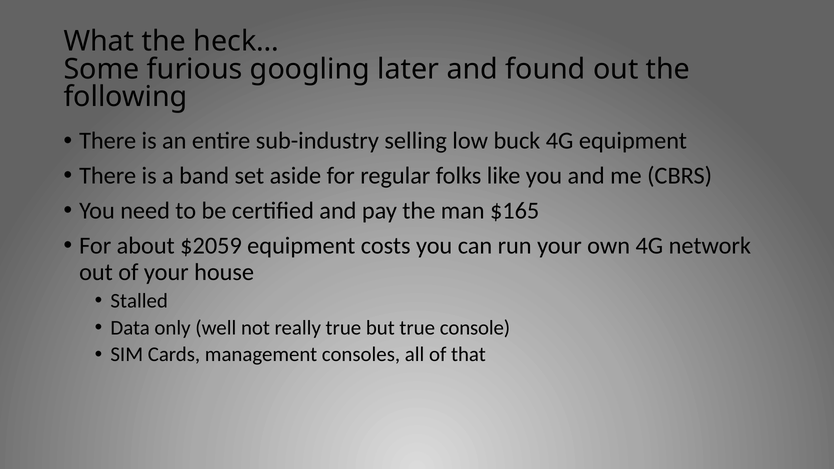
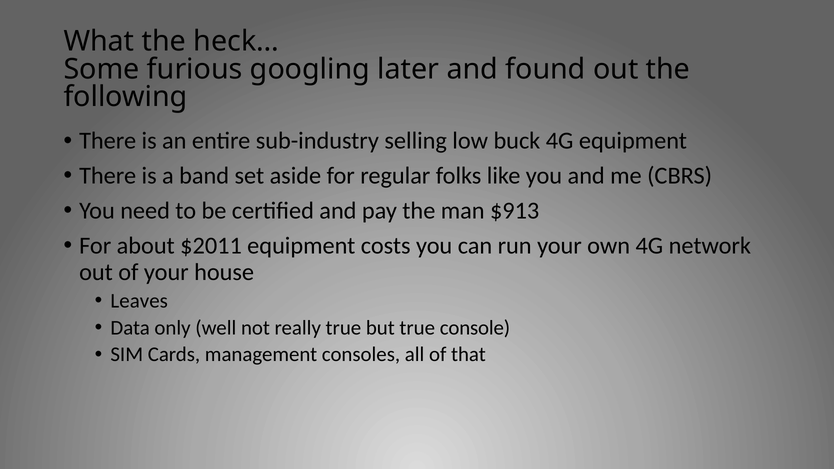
$165: $165 -> $913
$2059: $2059 -> $2011
Stalled: Stalled -> Leaves
